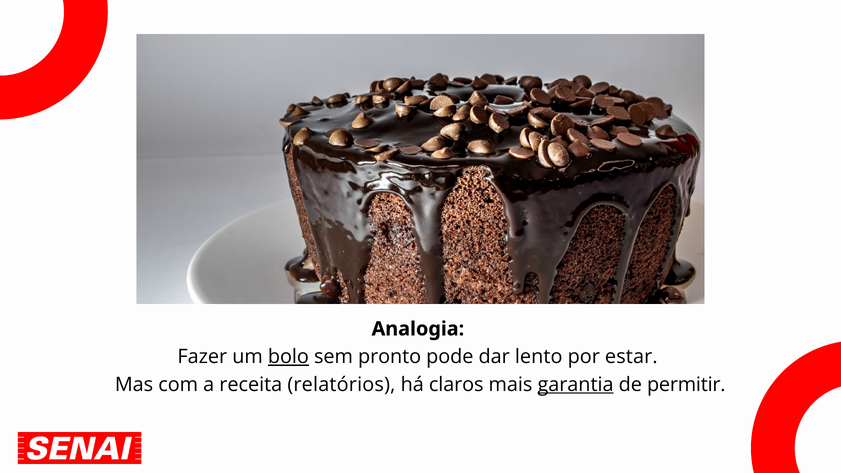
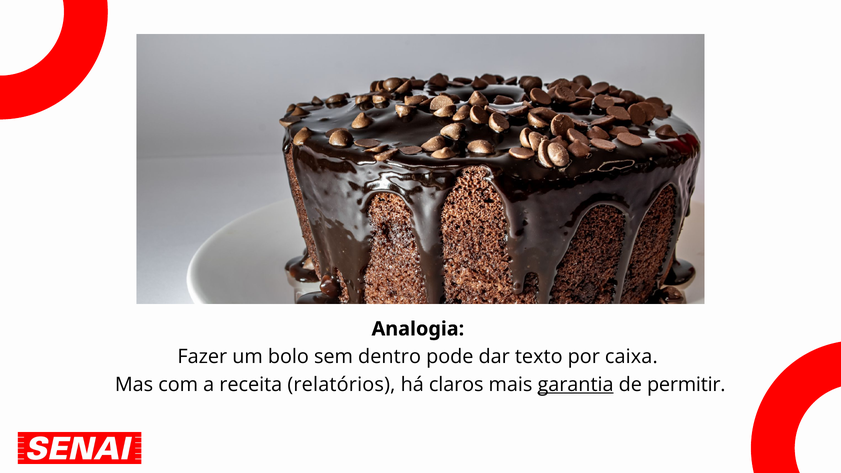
bolo underline: present -> none
pronto: pronto -> dentro
lento: lento -> texto
estar: estar -> caixa
